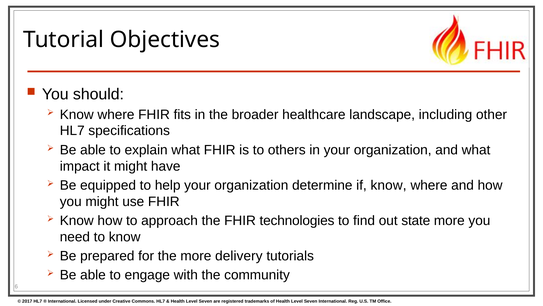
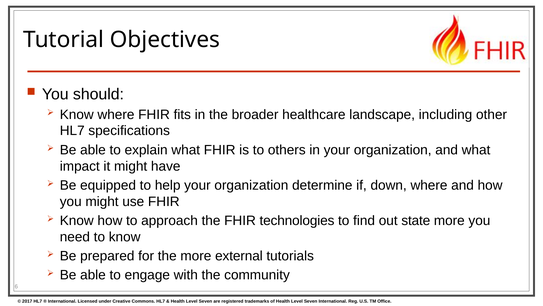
if know: know -> down
delivery: delivery -> external
